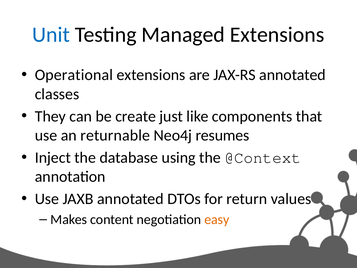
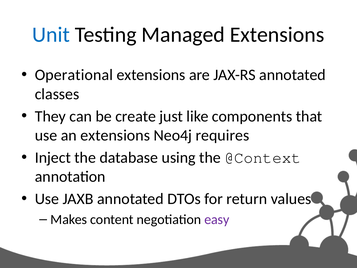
an returnable: returnable -> extensions
resumes: resumes -> requires
easy colour: orange -> purple
